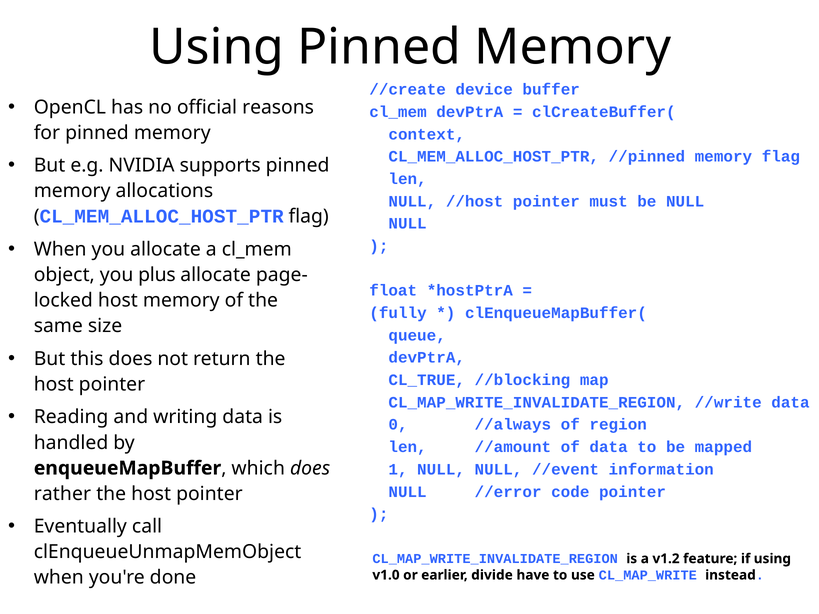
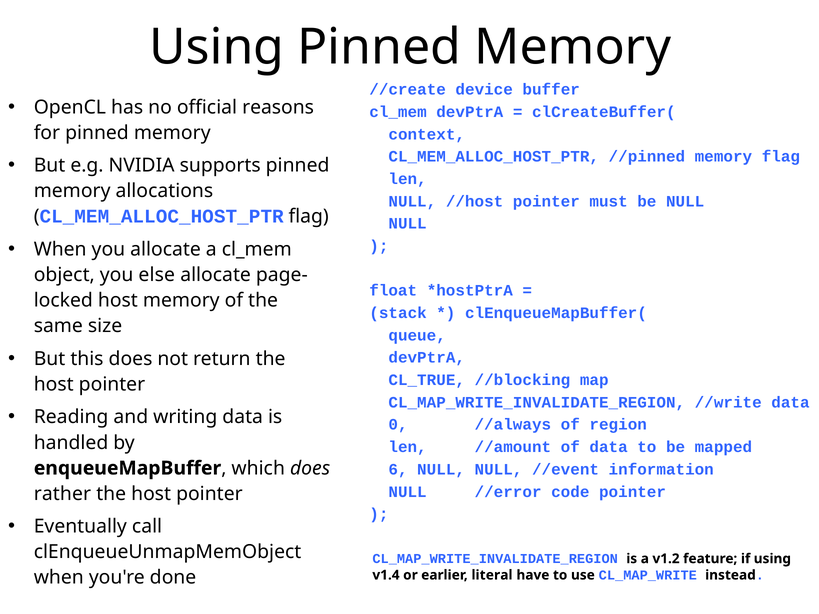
plus: plus -> else
fully: fully -> stack
1: 1 -> 6
v1.0: v1.0 -> v1.4
divide: divide -> literal
